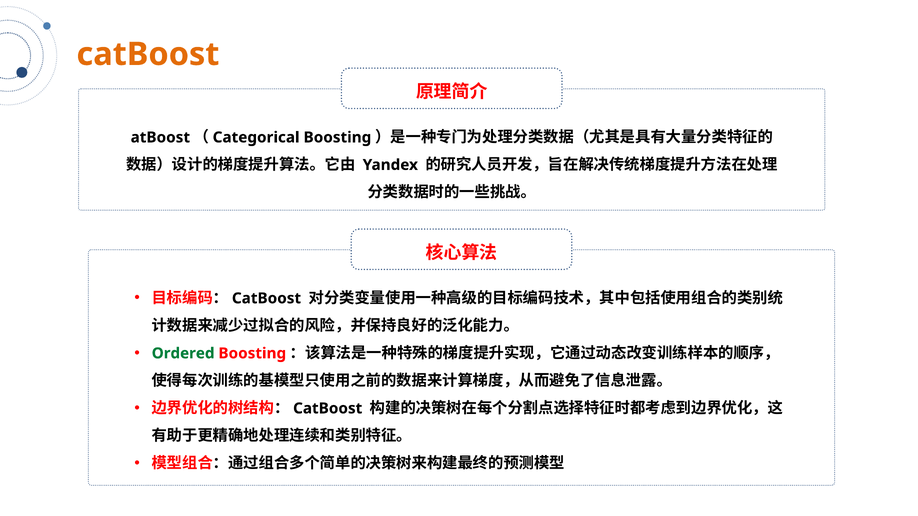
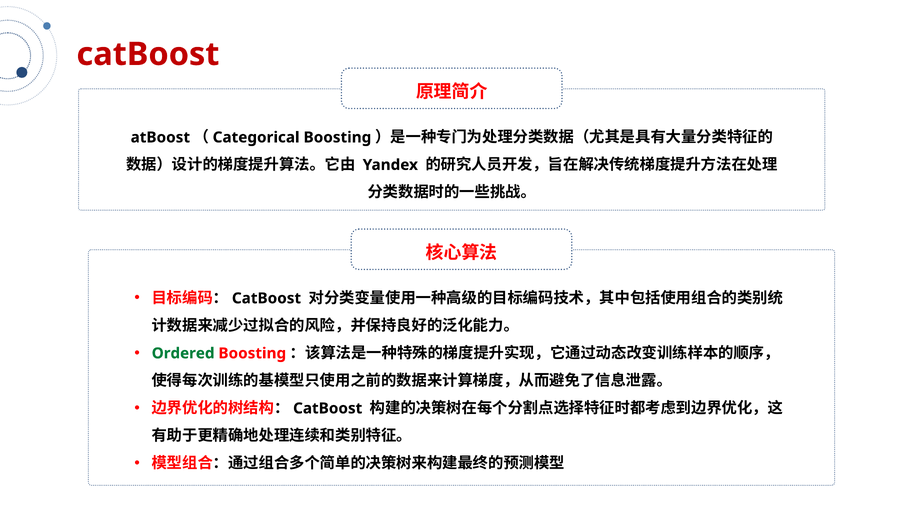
catBoost at (148, 54) colour: orange -> red
